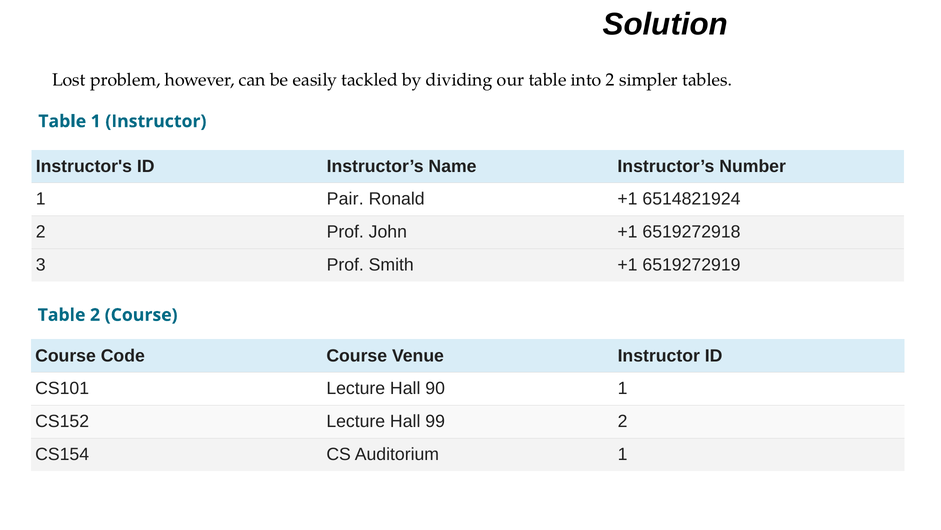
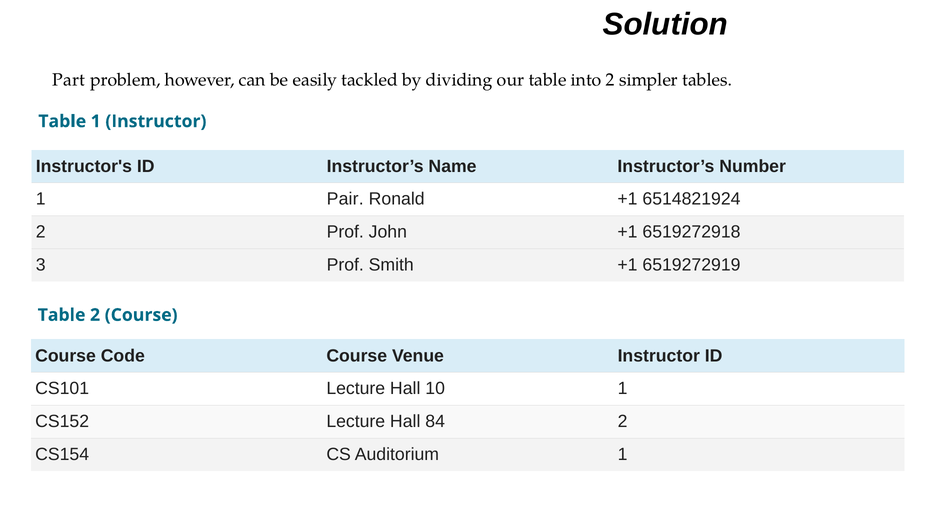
Lost: Lost -> Part
90: 90 -> 10
99: 99 -> 84
